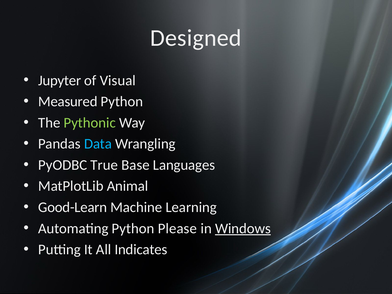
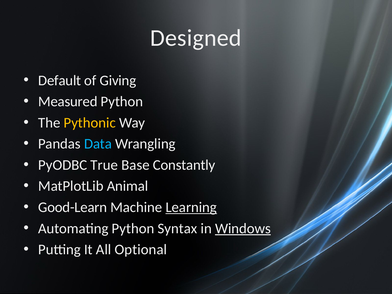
Jupyter: Jupyter -> Default
Visual: Visual -> Giving
Pythonic colour: light green -> yellow
Languages: Languages -> Constantly
Learning underline: none -> present
Please: Please -> Syntax
Indicates: Indicates -> Optional
